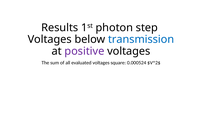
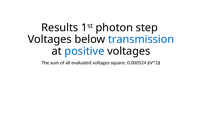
positive colour: purple -> blue
